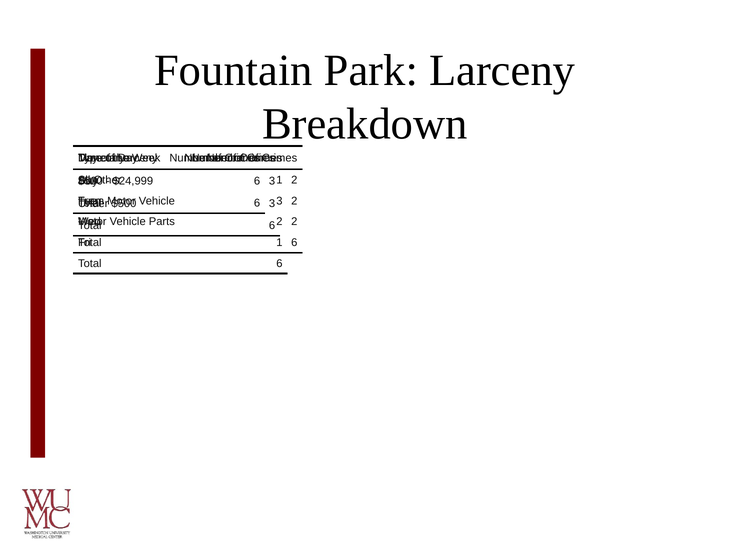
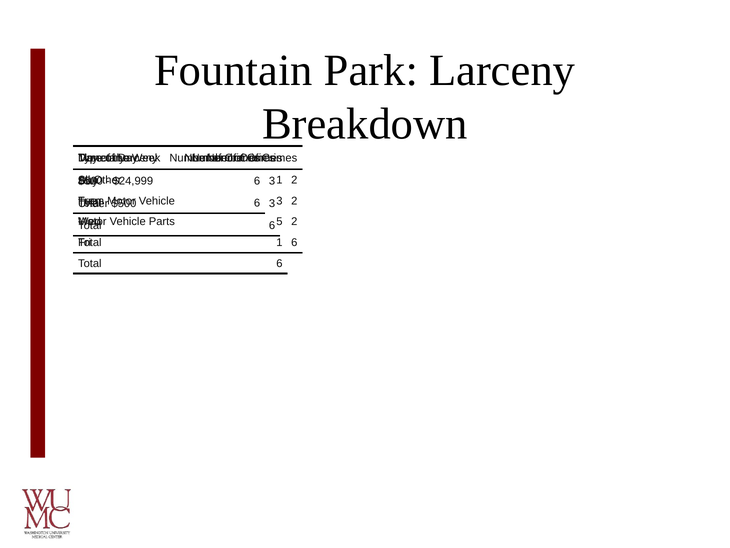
2 at (279, 222): 2 -> 5
